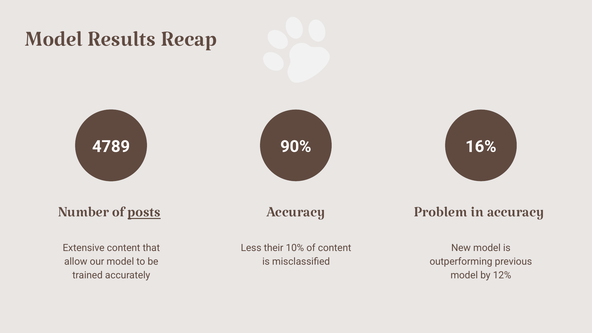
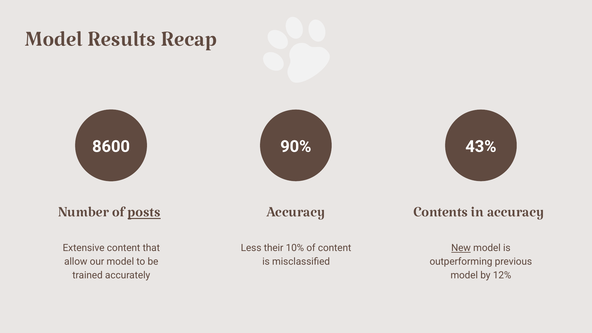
4789: 4789 -> 8600
16%: 16% -> 43%
Problem: Problem -> Contents
New underline: none -> present
